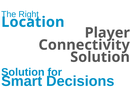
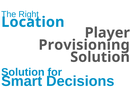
Connectivity: Connectivity -> Provisioning
